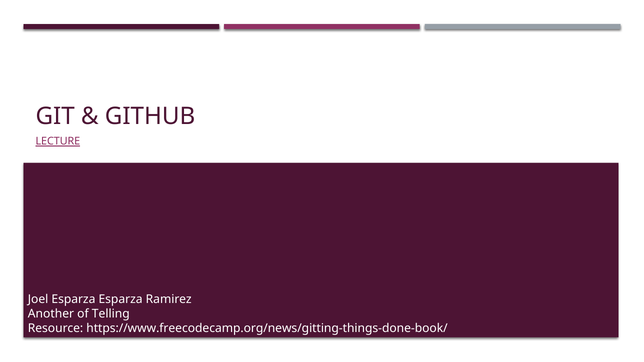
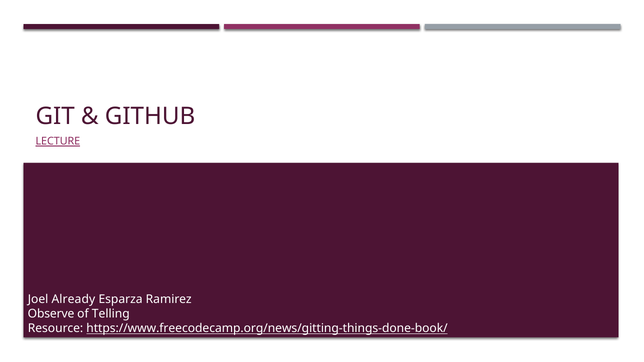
Joel Esparza: Esparza -> Already
Another: Another -> Observe
https://www.freecodecamp.org/news/gitting-things-done-book/ underline: none -> present
